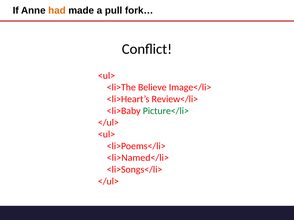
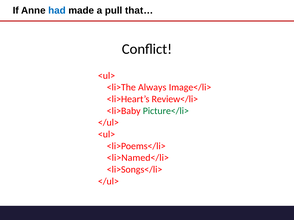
had colour: orange -> blue
fork…: fork… -> that…
Believe: Believe -> Always
